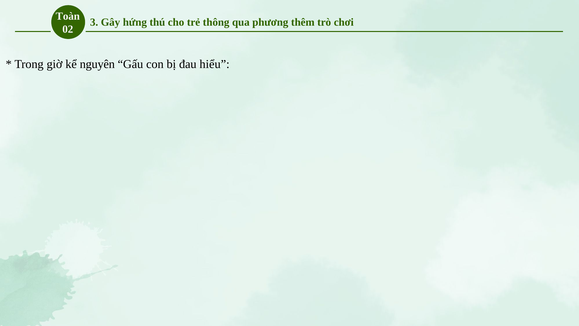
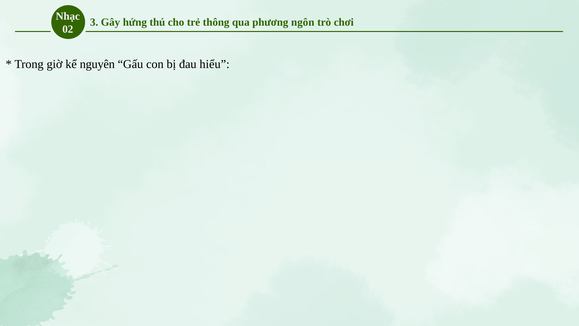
Toàn: Toàn -> Nhạc
thêm: thêm -> ngôn
